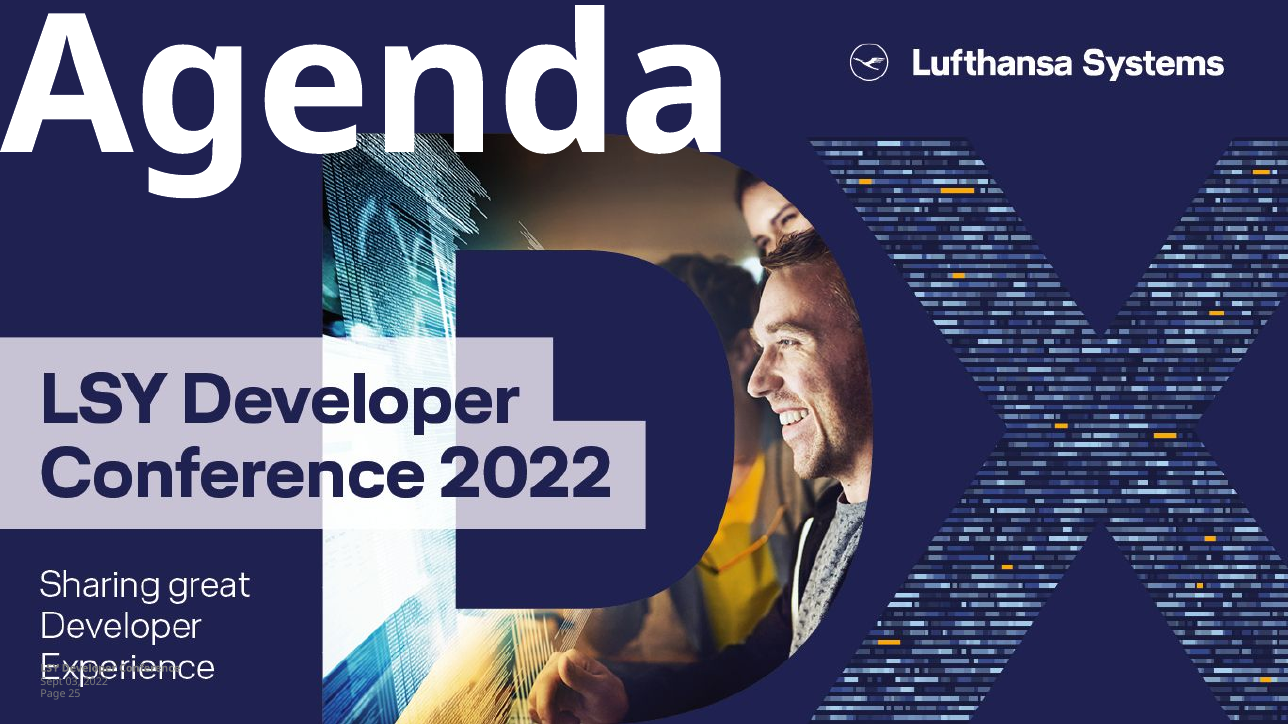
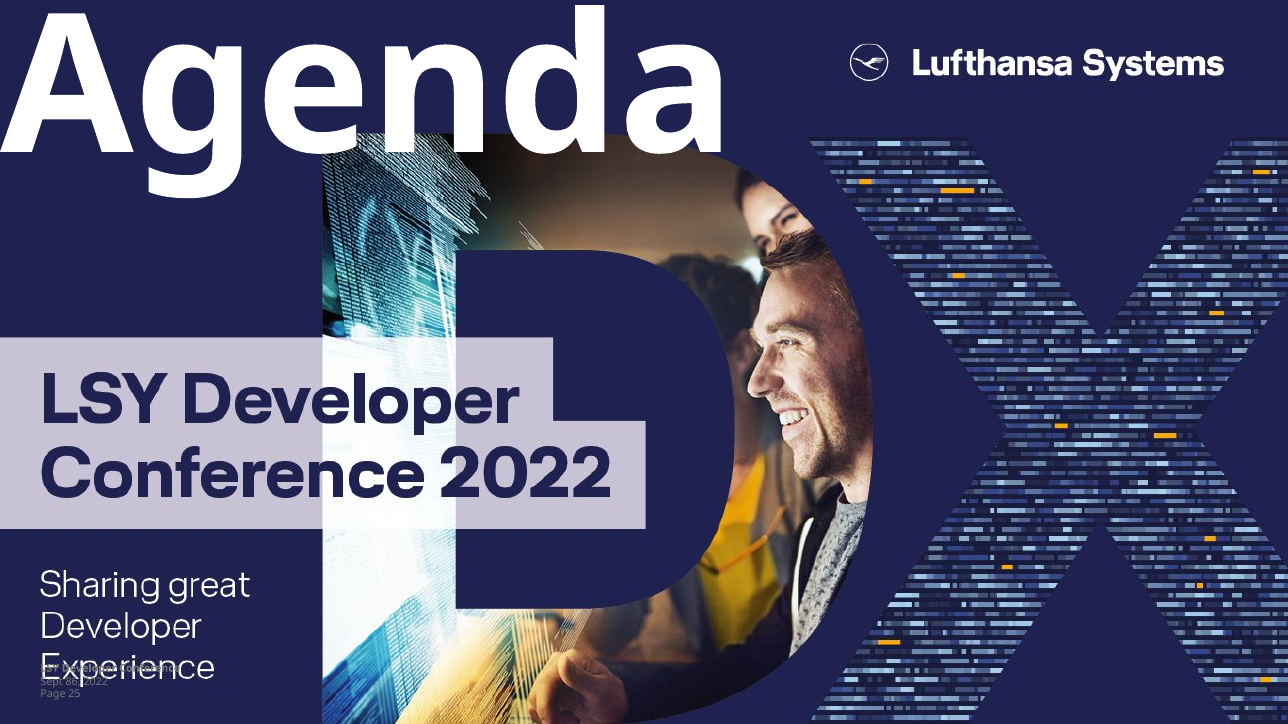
03: 03 -> 86
